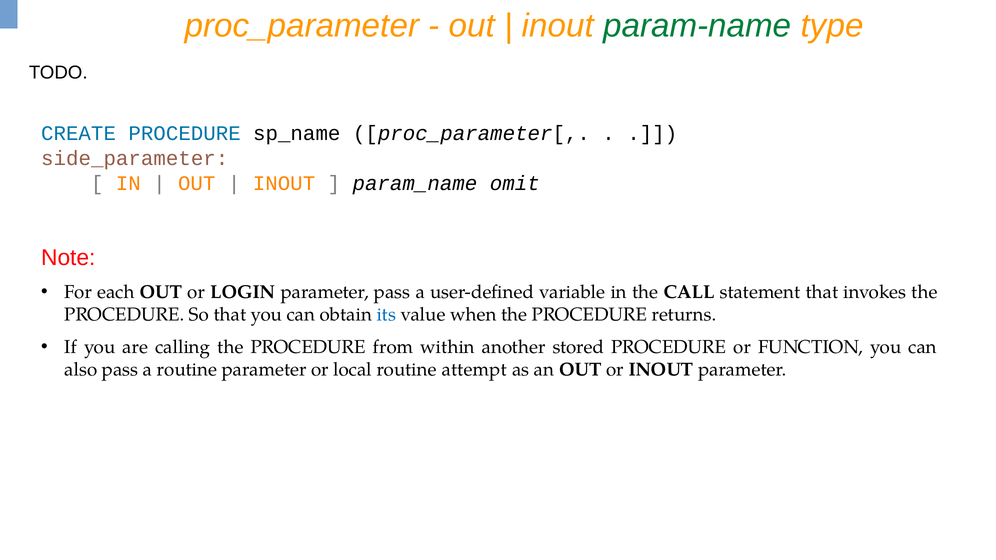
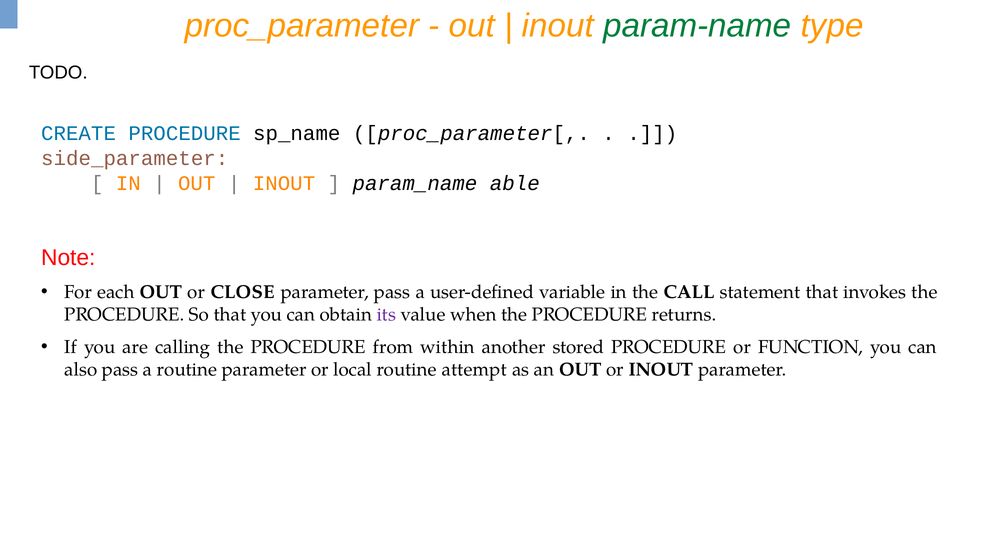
omit: omit -> able
LOGIN: LOGIN -> CLOSE
its colour: blue -> purple
